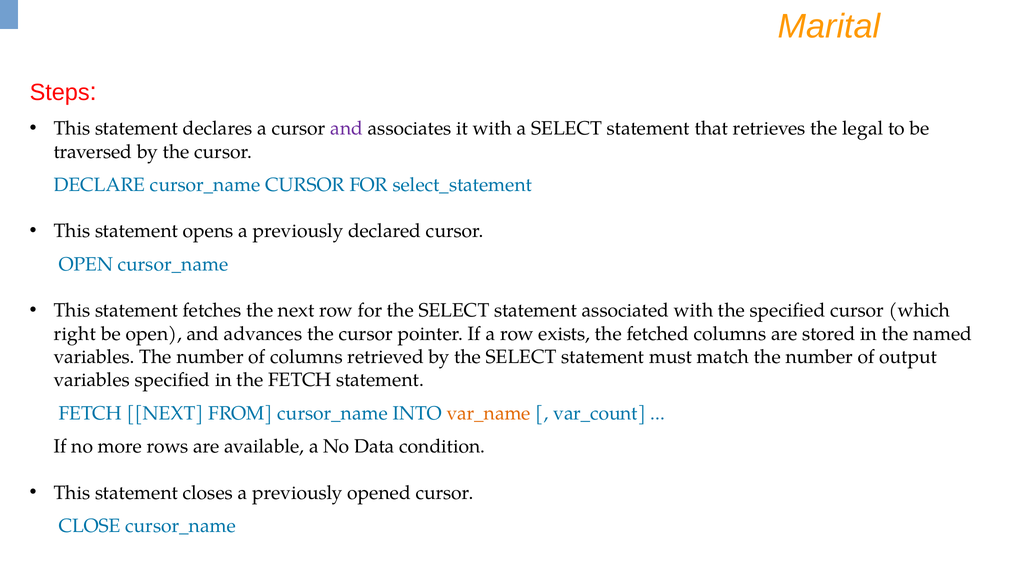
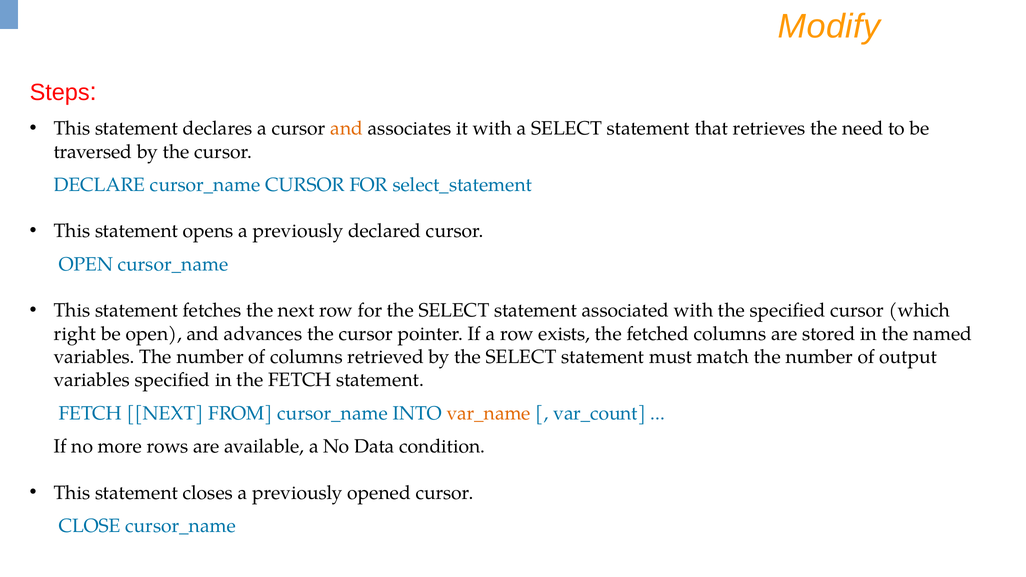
Marital: Marital -> Modify
and at (347, 129) colour: purple -> orange
legal: legal -> need
